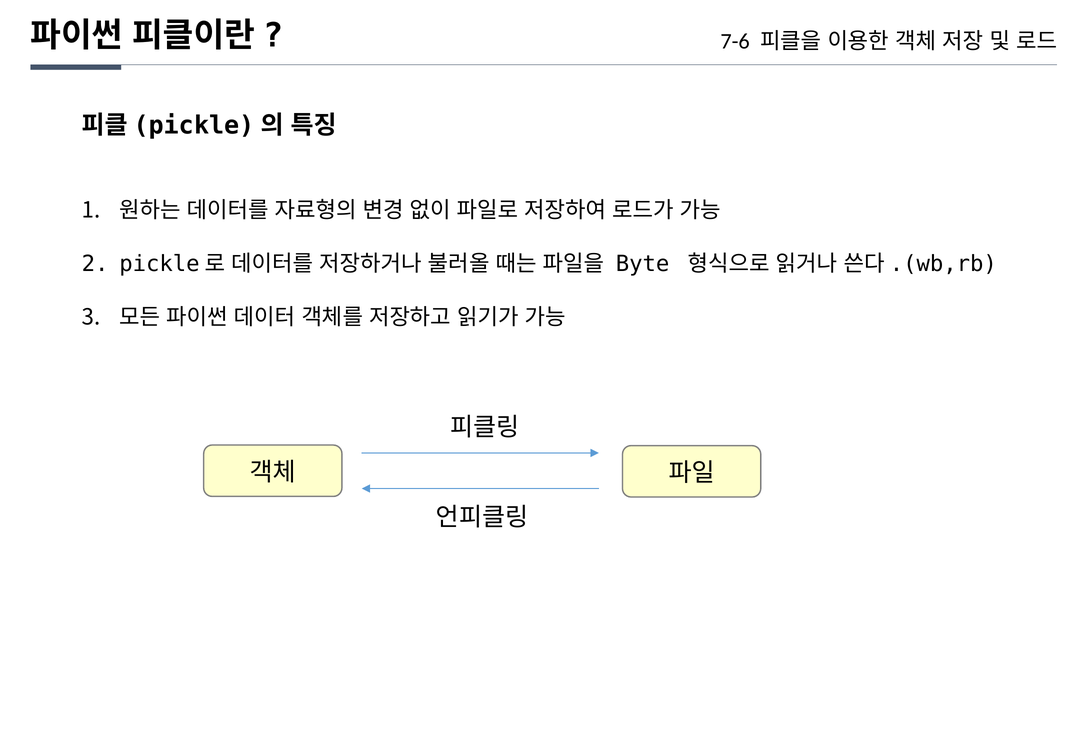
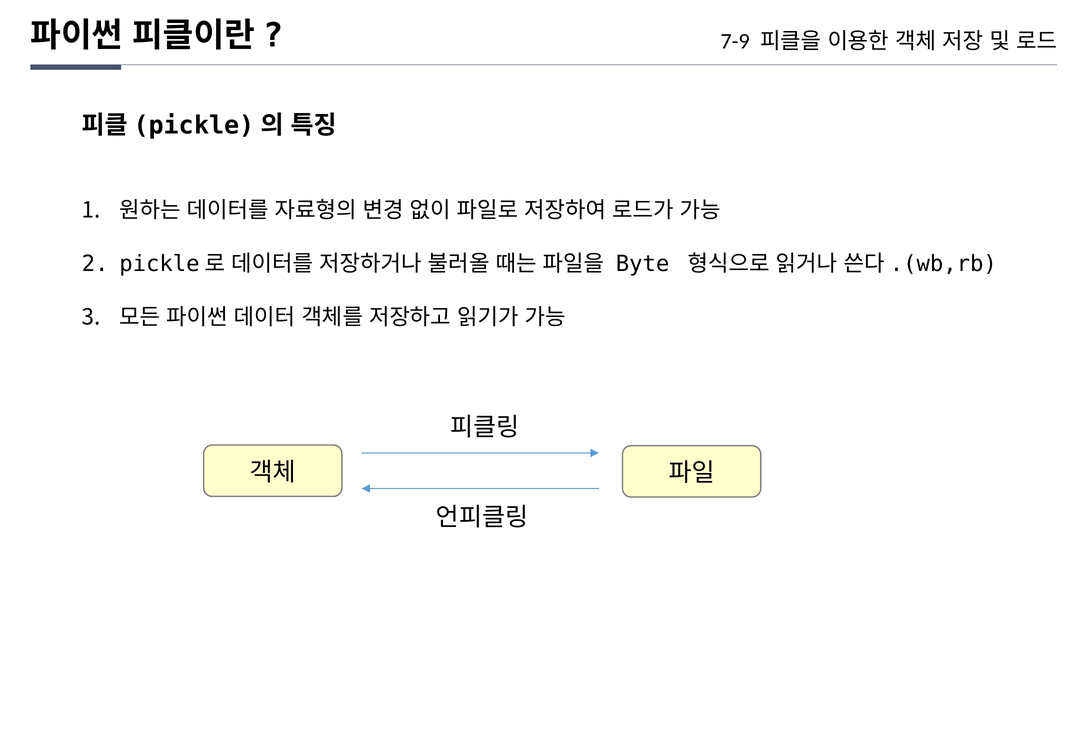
7-6: 7-6 -> 7-9
